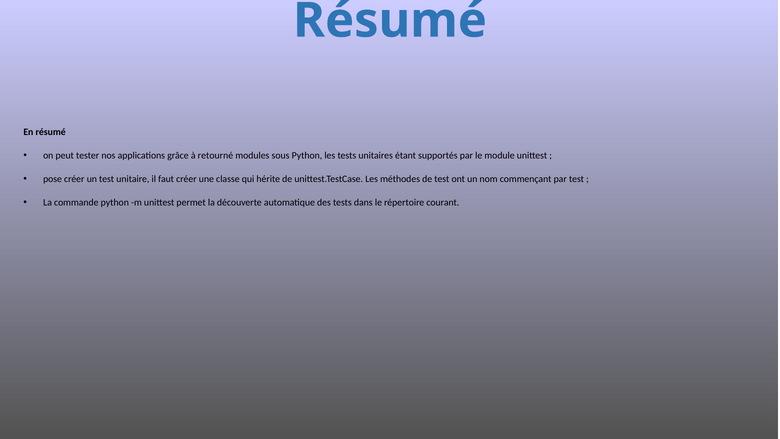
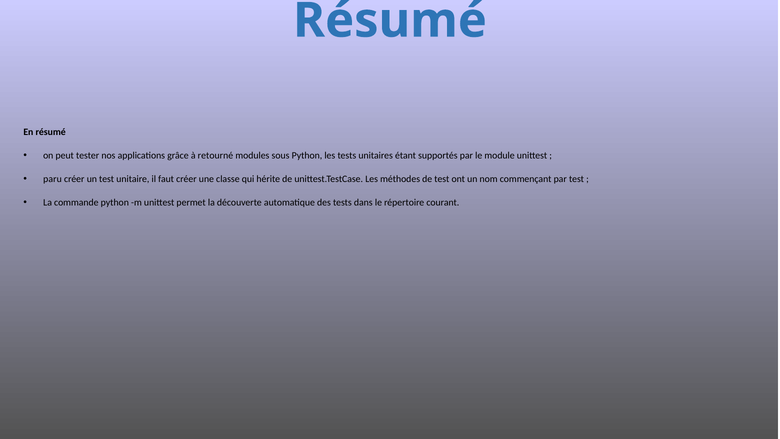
pose: pose -> paru
